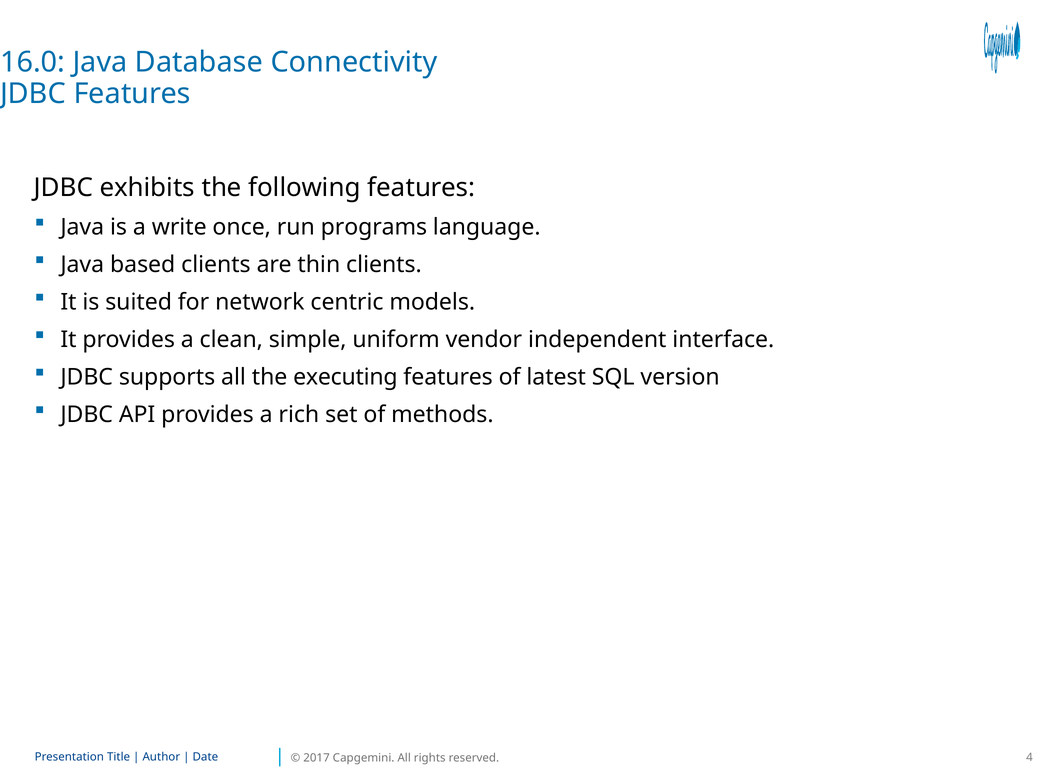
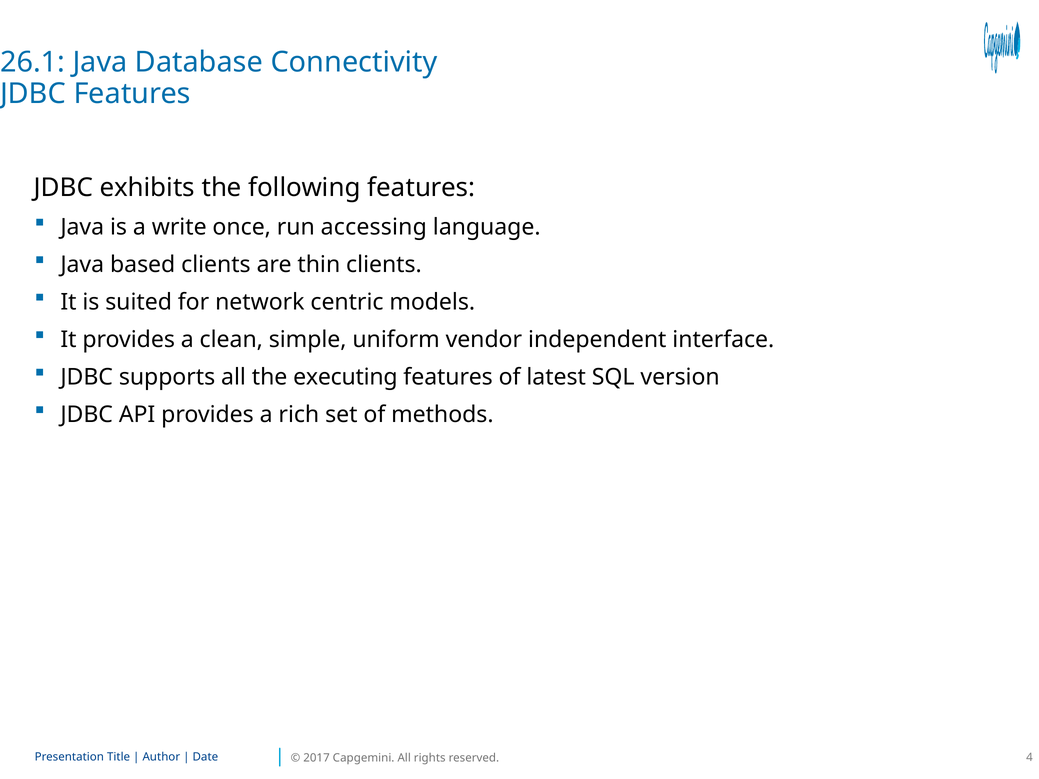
16.0: 16.0 -> 26.1
programs: programs -> accessing
